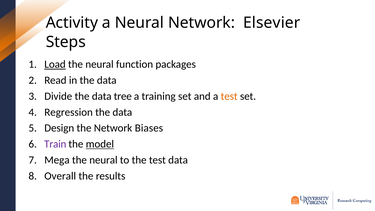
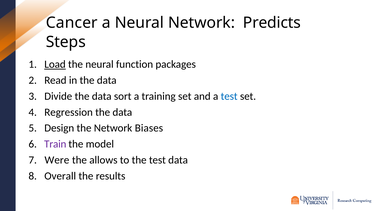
Activity: Activity -> Cancer
Elsevier: Elsevier -> Predicts
tree: tree -> sort
test at (229, 96) colour: orange -> blue
model underline: present -> none
Mega: Mega -> Were
neural at (103, 160): neural -> allows
